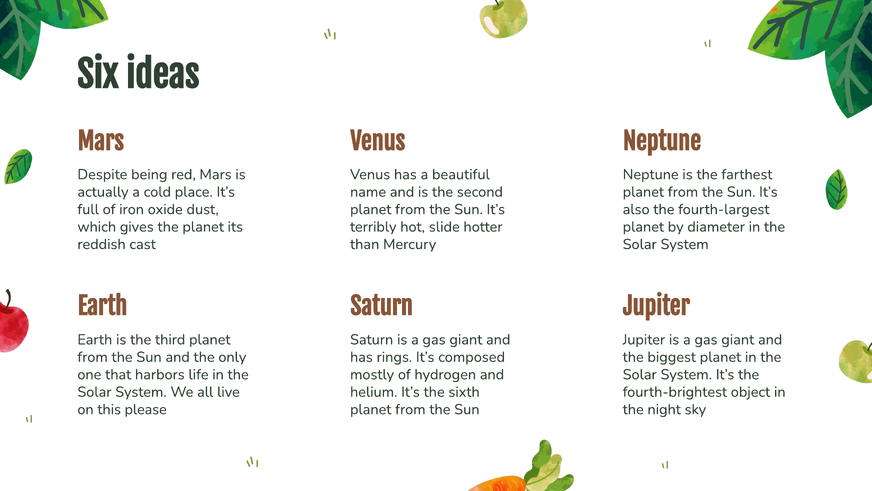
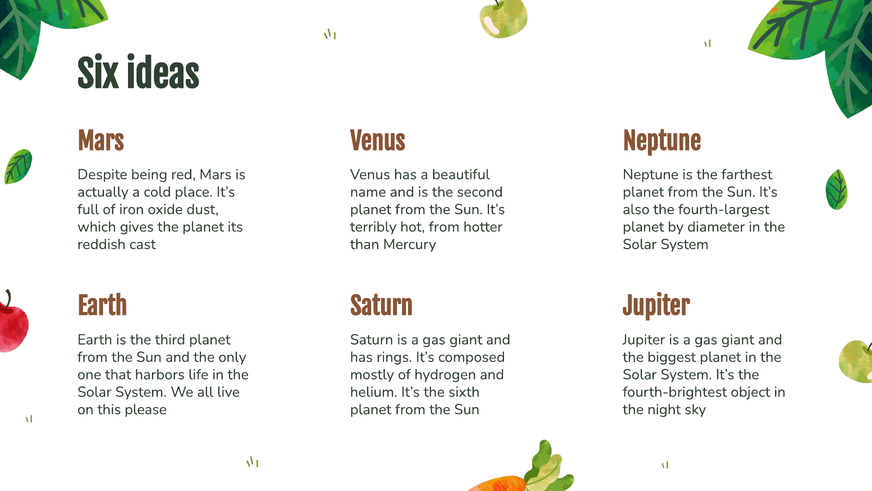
hot slide: slide -> from
